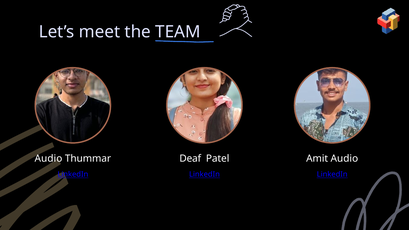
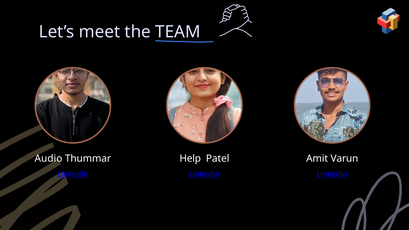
Deaf: Deaf -> Help
Amit Audio: Audio -> Varun
